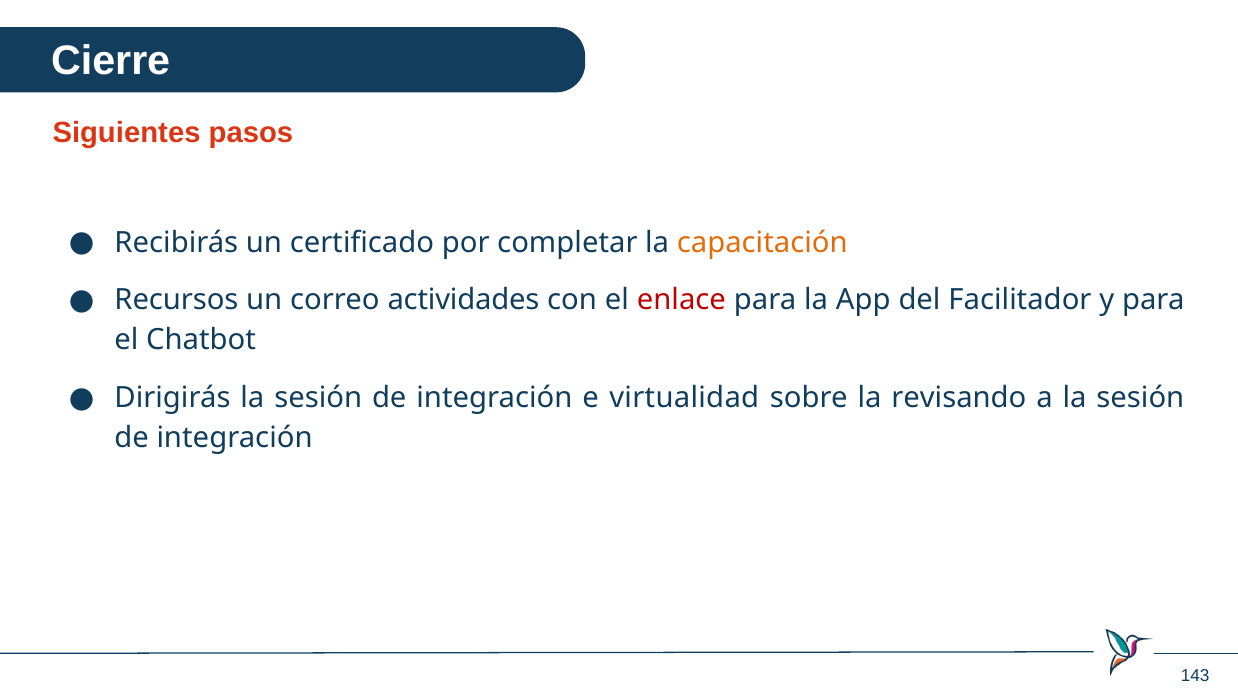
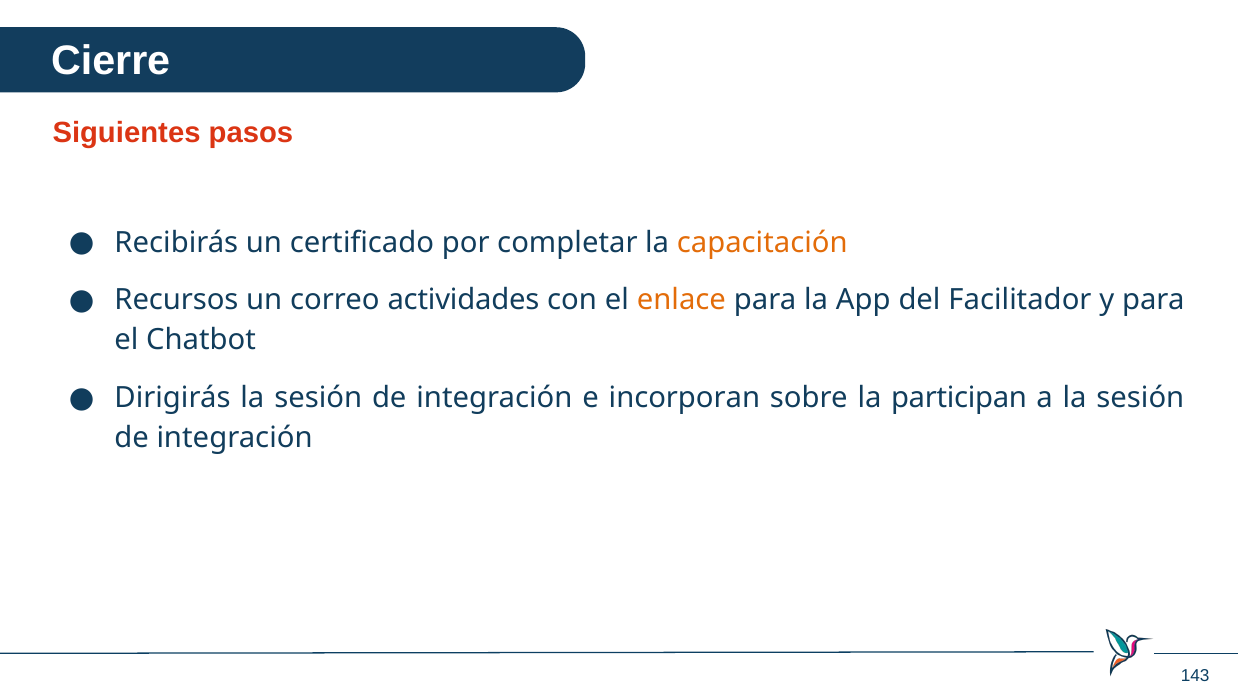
enlace colour: red -> orange
virtualidad: virtualidad -> incorporan
revisando: revisando -> participan
